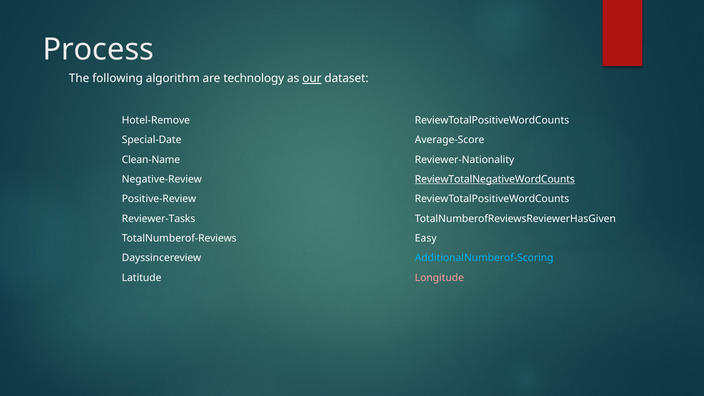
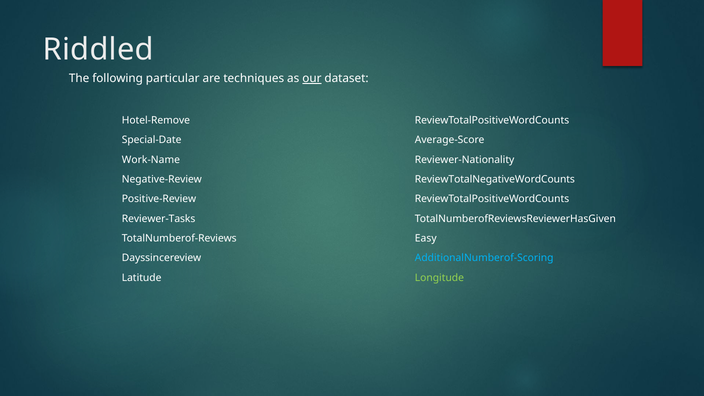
Process: Process -> Riddled
algorithm: algorithm -> particular
technology: technology -> techniques
Clean-Name: Clean-Name -> Work-Name
ReviewTotalNegativeWordCounts underline: present -> none
Longitude colour: pink -> light green
